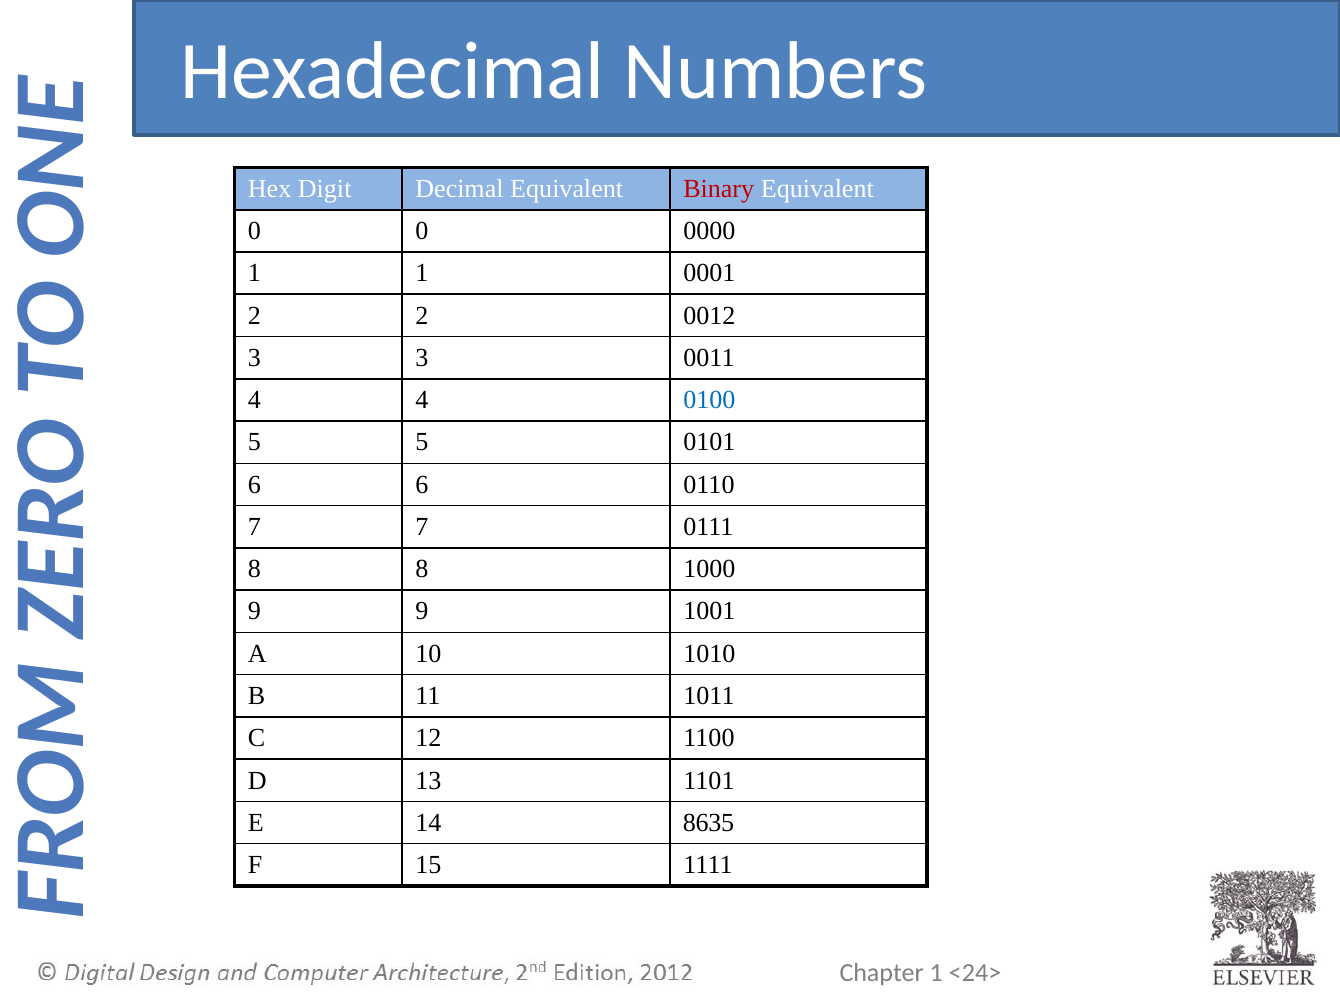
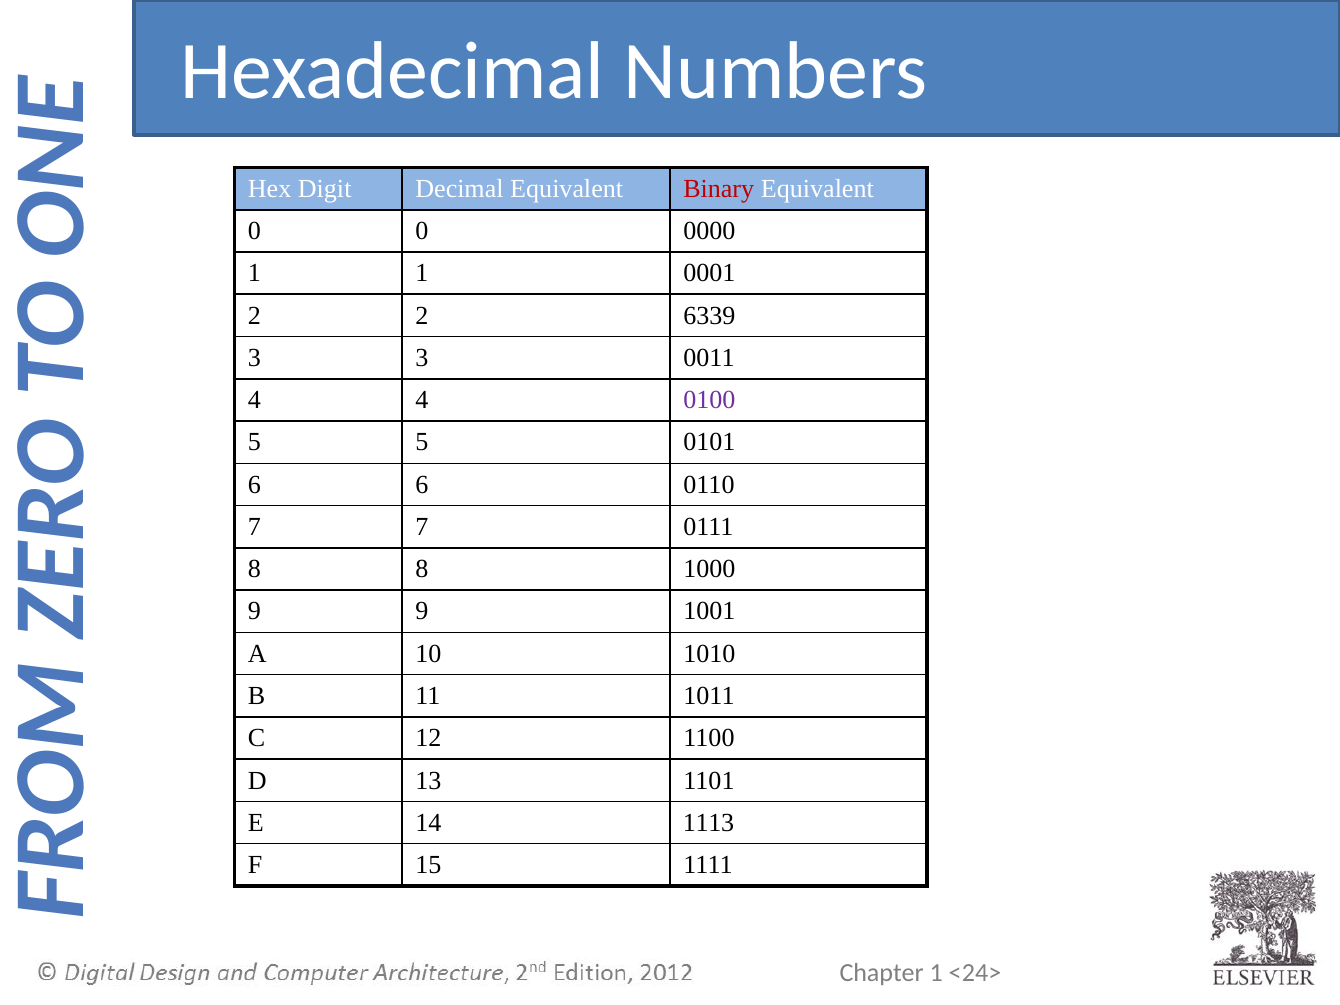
0012: 0012 -> 6339
0100 colour: blue -> purple
8635: 8635 -> 1113
